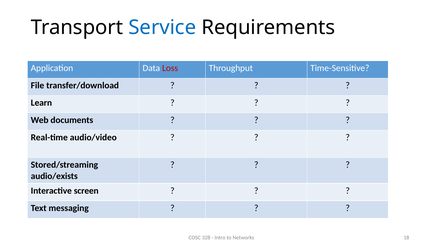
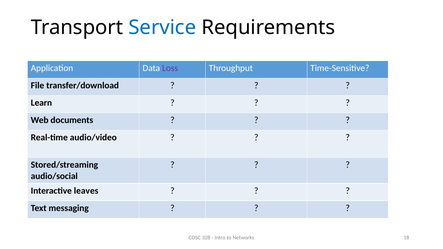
Loss colour: red -> purple
audio/exists: audio/exists -> audio/social
screen: screen -> leaves
